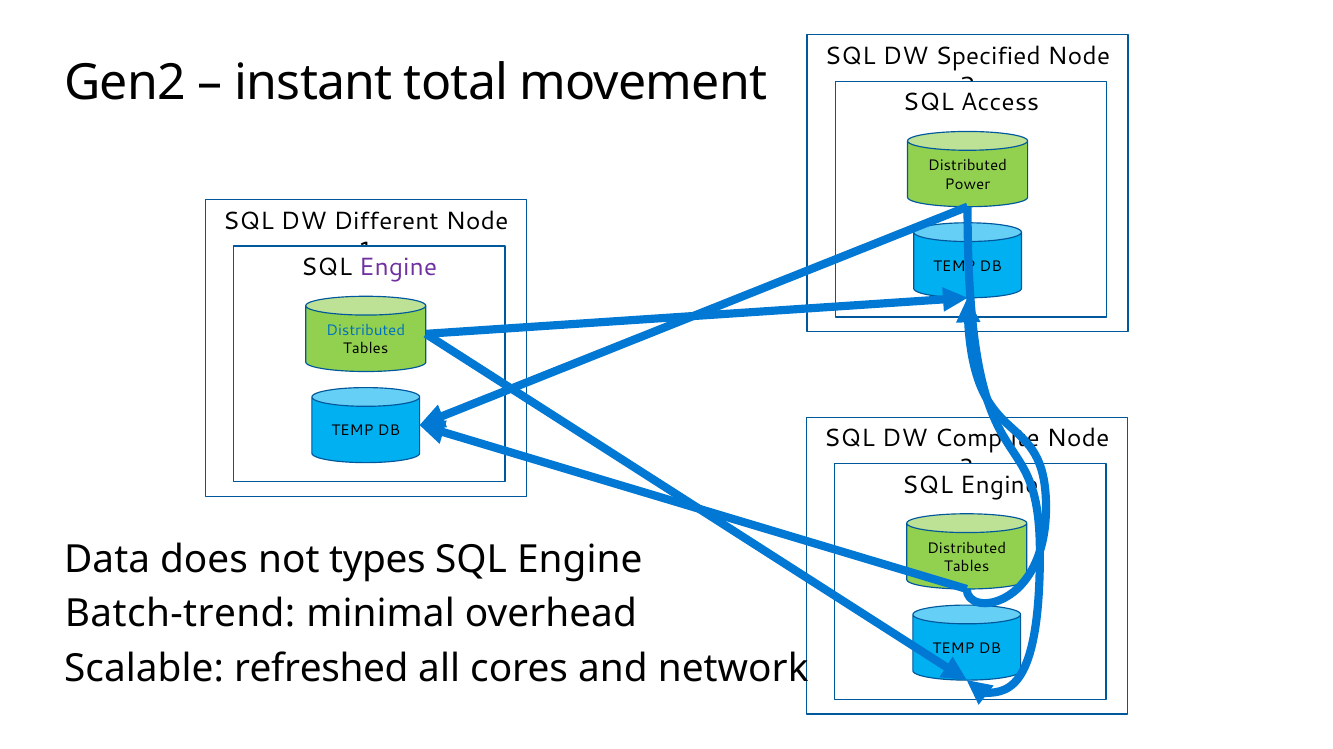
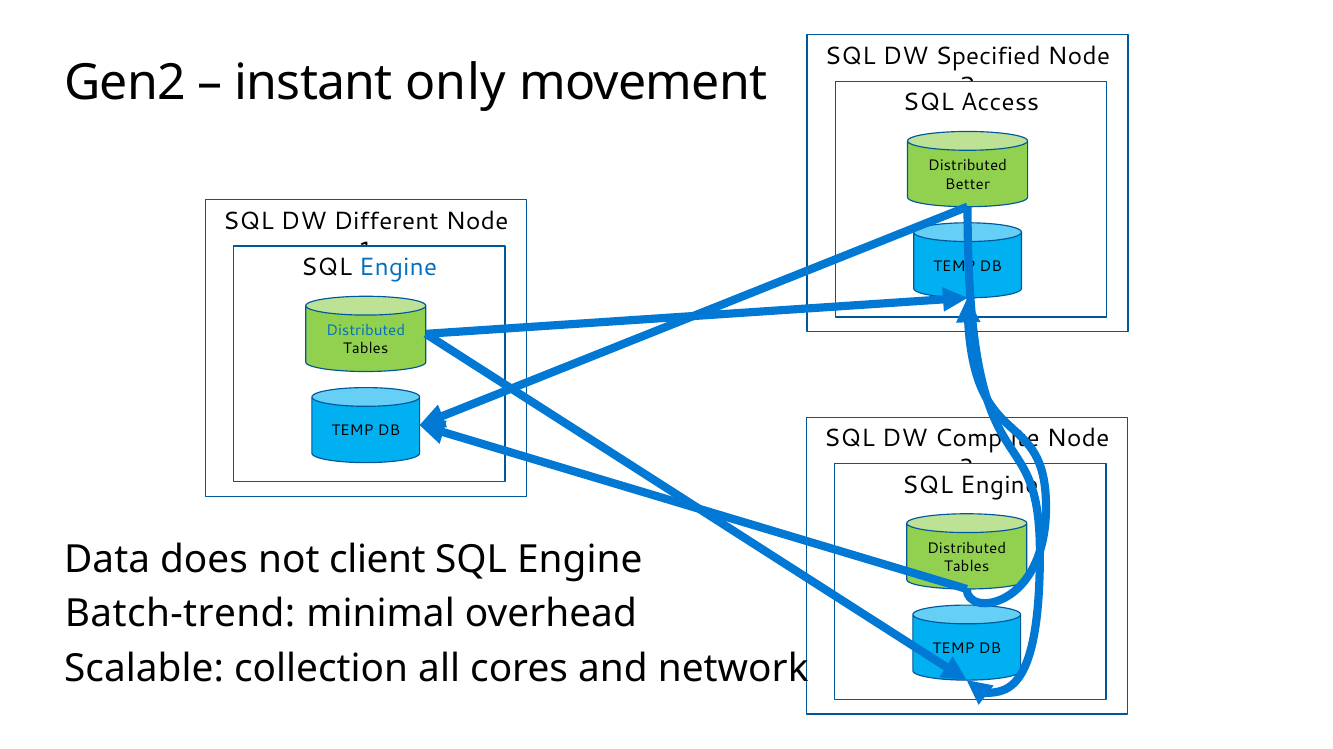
total: total -> only
Power: Power -> Better
Engine at (398, 268) colour: purple -> blue
types: types -> client
refreshed: refreshed -> collection
